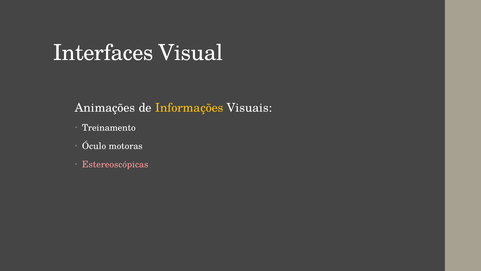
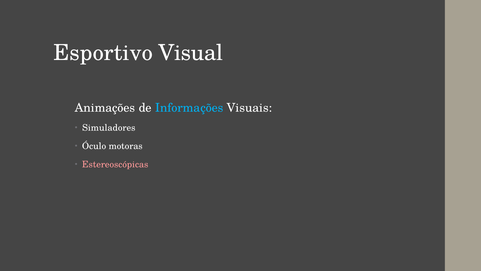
Interfaces: Interfaces -> Esportivo
Informações colour: yellow -> light blue
Treinamento: Treinamento -> Simuladores
